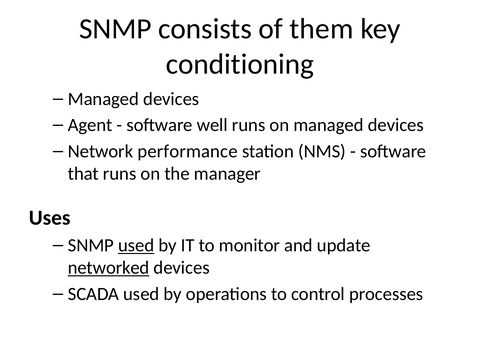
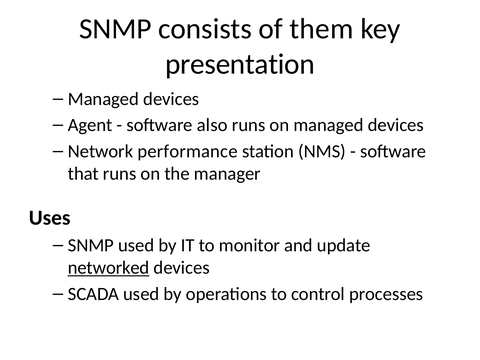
conditioning: conditioning -> presentation
well: well -> also
used at (136, 245) underline: present -> none
